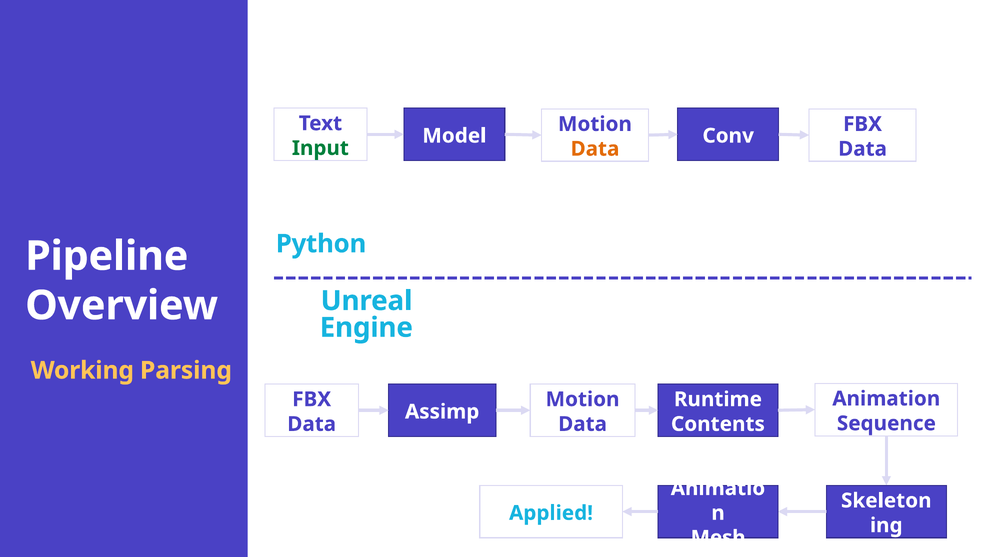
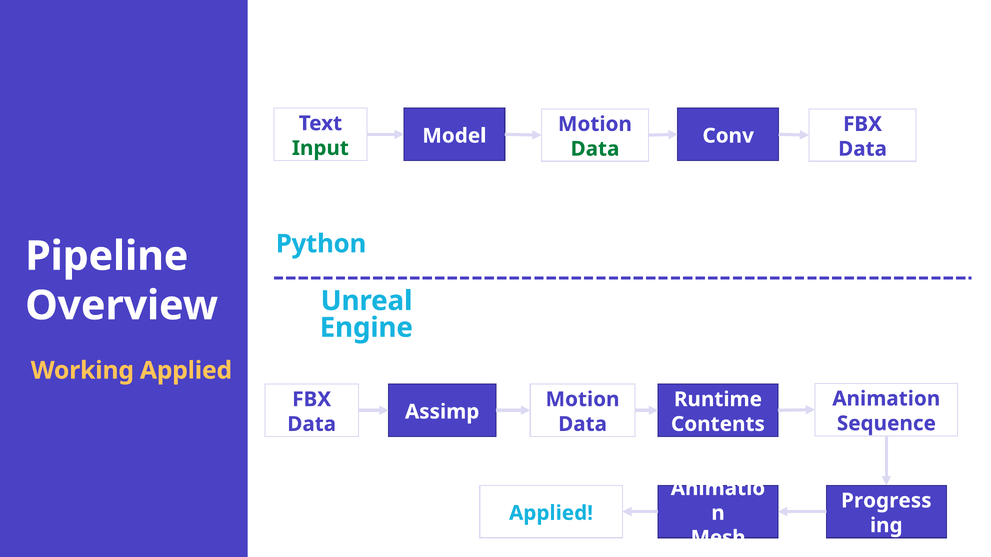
Data at (595, 149) colour: orange -> green
Working Parsing: Parsing -> Applied
Skeleton: Skeleton -> Progress
